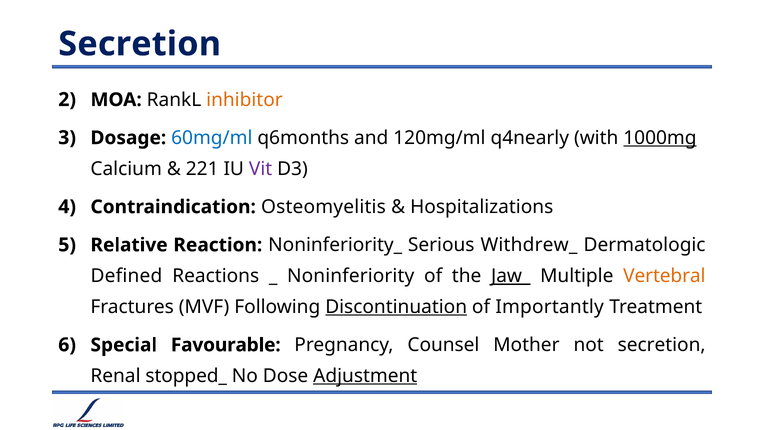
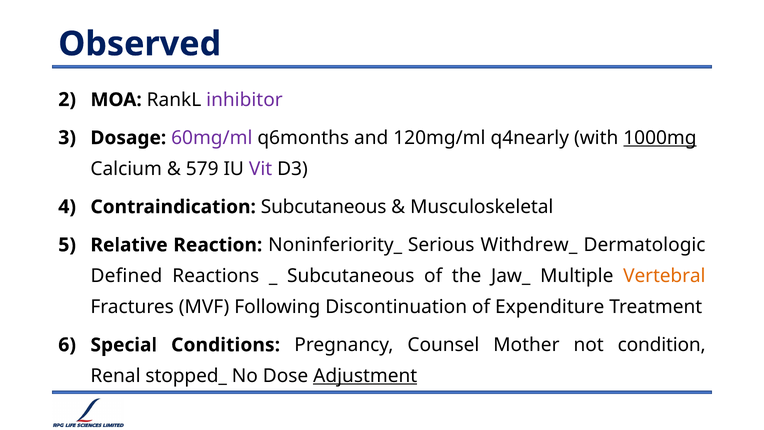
Secretion at (140, 44): Secretion -> Observed
inhibitor colour: orange -> purple
60mg/ml colour: blue -> purple
221: 221 -> 579
Contraindication Osteomyelitis: Osteomyelitis -> Subcutaneous
Hospitalizations: Hospitalizations -> Musculoskeletal
Noninferiority at (351, 276): Noninferiority -> Subcutaneous
Jaw_ underline: present -> none
Discontinuation underline: present -> none
Importantly: Importantly -> Expenditure
Favourable: Favourable -> Conditions
not secretion: secretion -> condition
